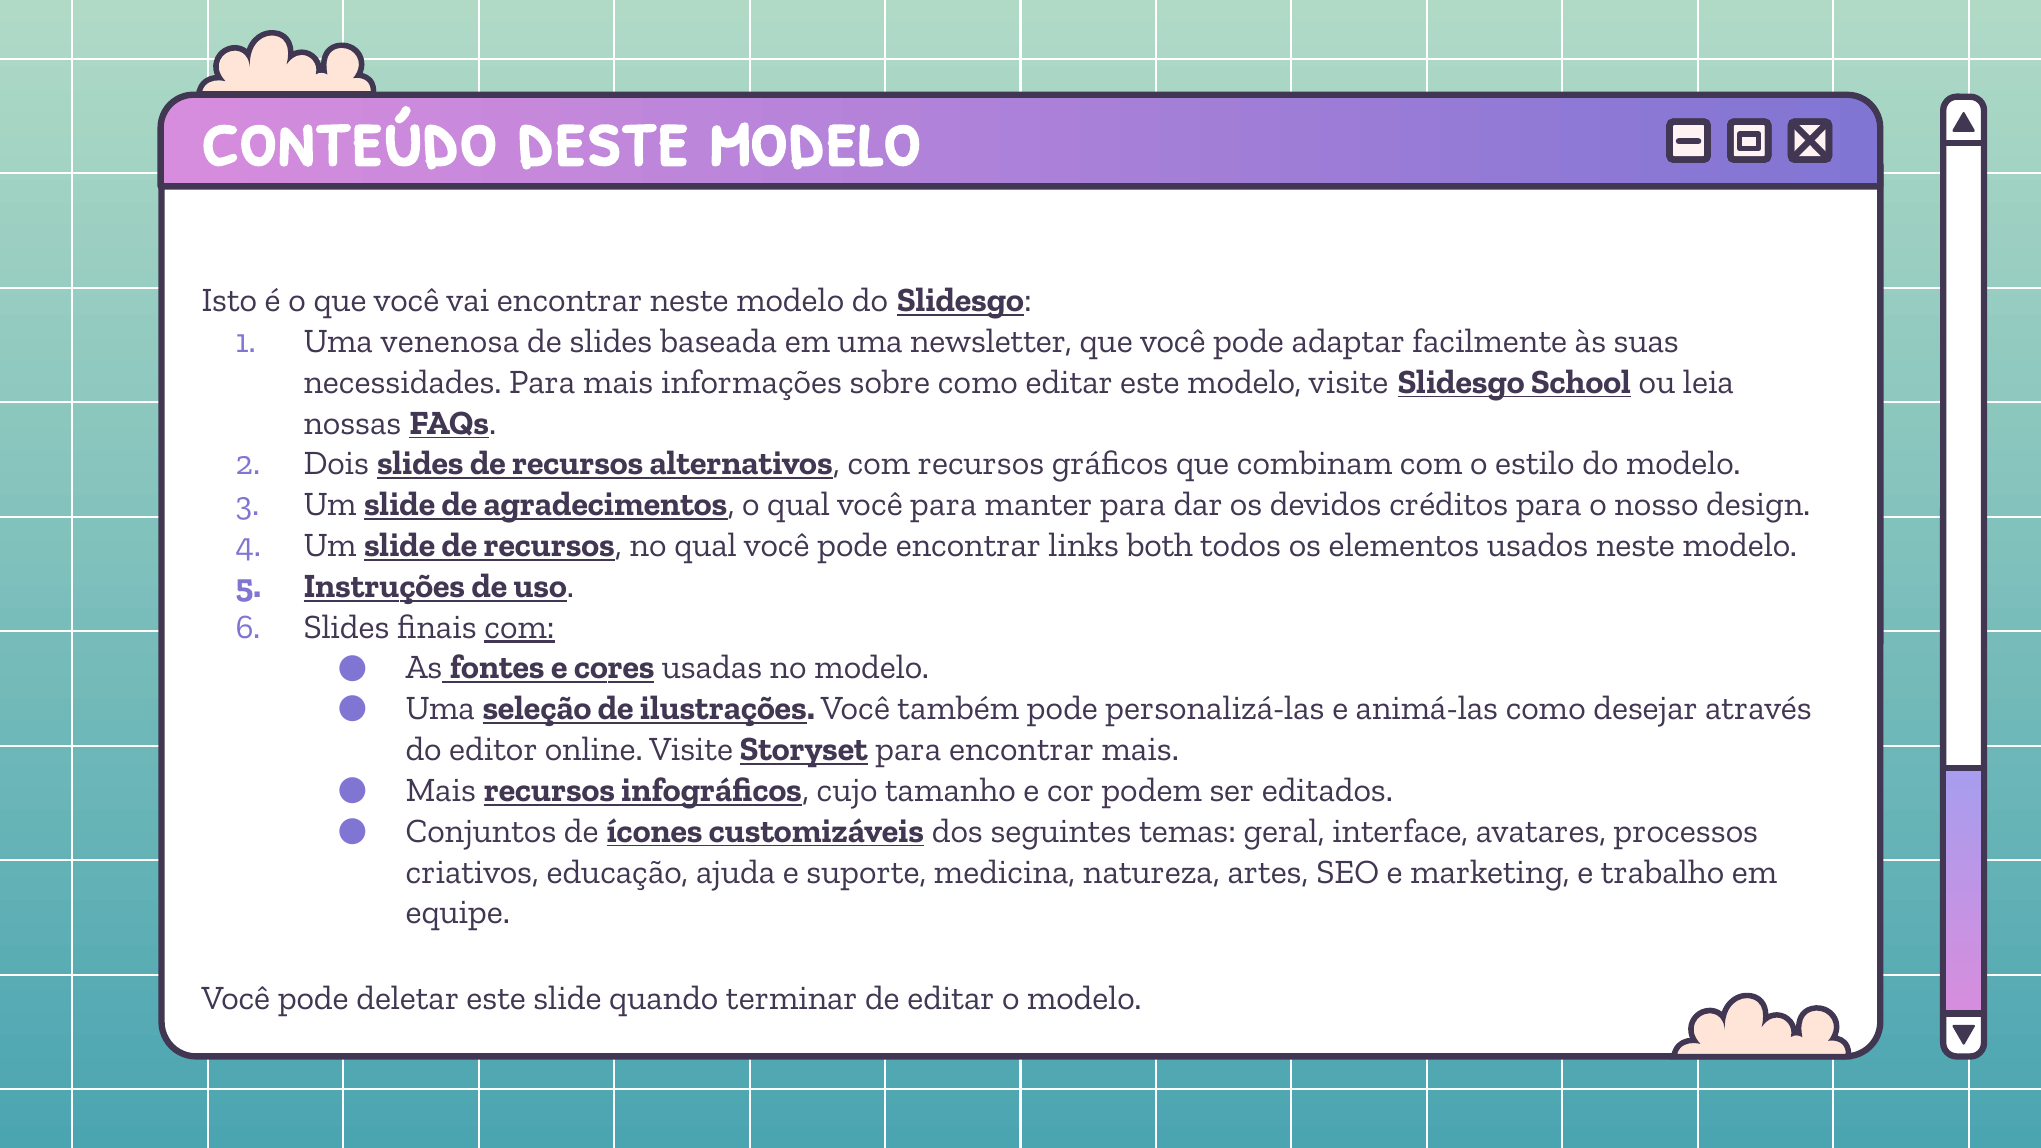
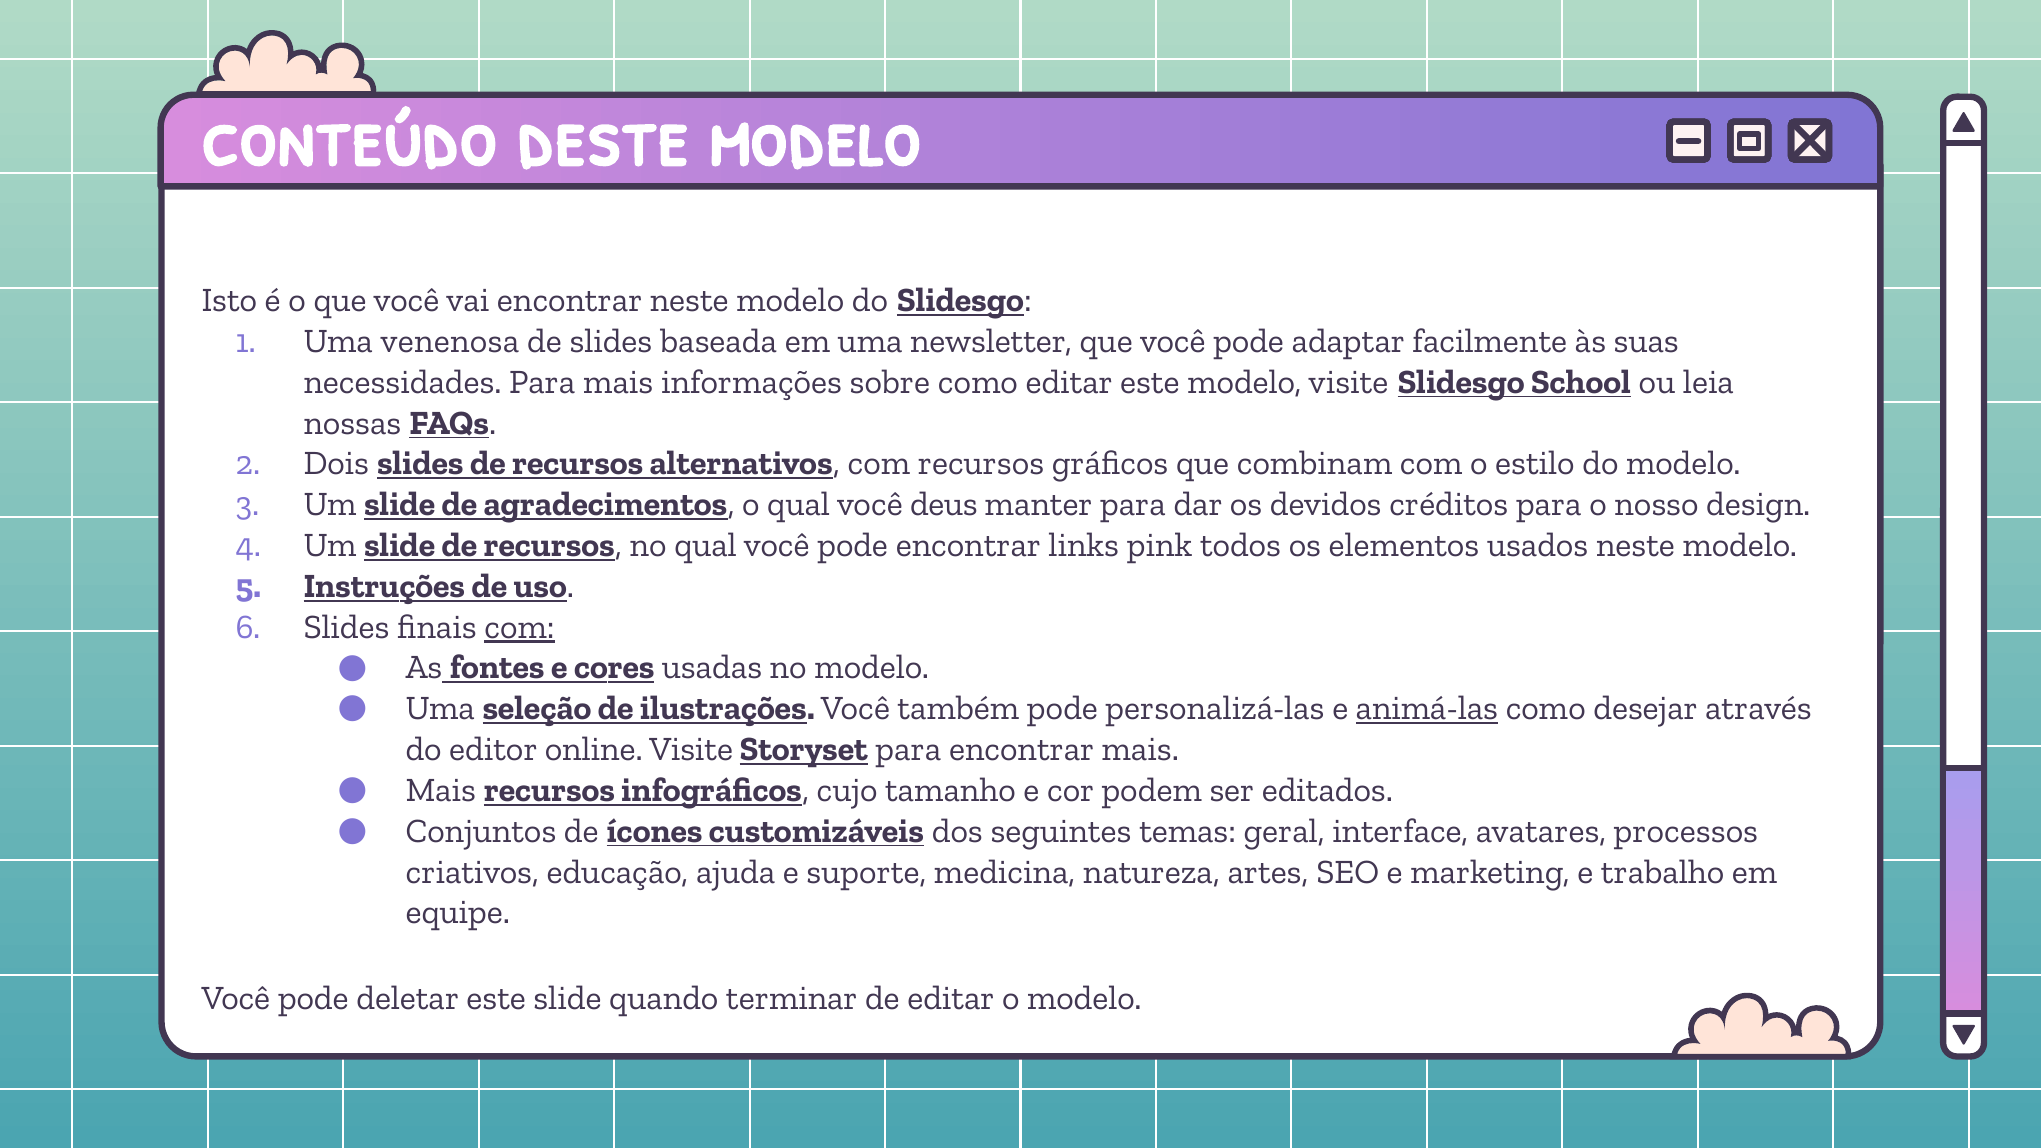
você para: para -> deus
both: both -> pink
animá-las underline: none -> present
